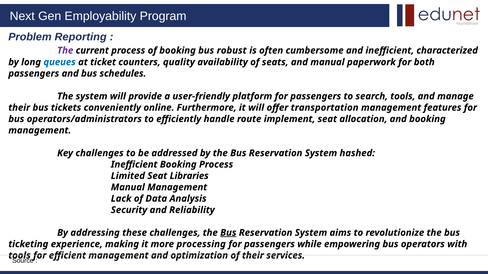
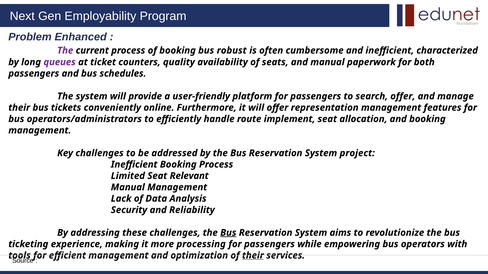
Reporting: Reporting -> Enhanced
queues colour: blue -> purple
search tools: tools -> offer
transportation: transportation -> representation
hashed: hashed -> project
Libraries: Libraries -> Relevant
their at (253, 256) underline: none -> present
